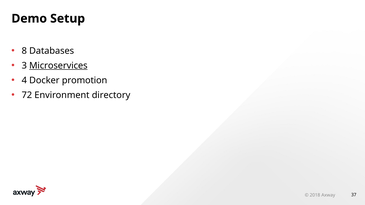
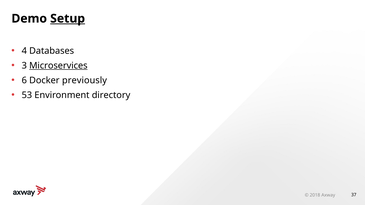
Setup underline: none -> present
8: 8 -> 4
4: 4 -> 6
promotion: promotion -> previously
72: 72 -> 53
